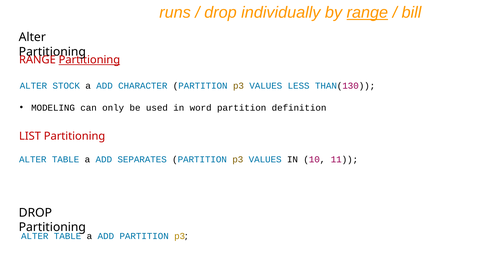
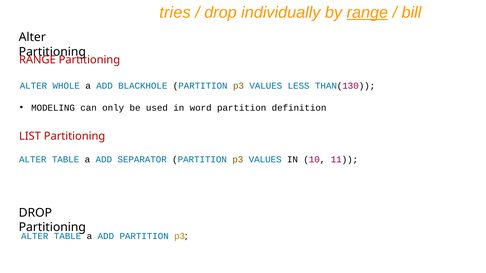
runs: runs -> tries
Partitioning at (89, 60) underline: present -> none
STOCK: STOCK -> WHOLE
CHARACTER: CHARACTER -> BLACKHOLE
SEPARATES: SEPARATES -> SEPARATOR
